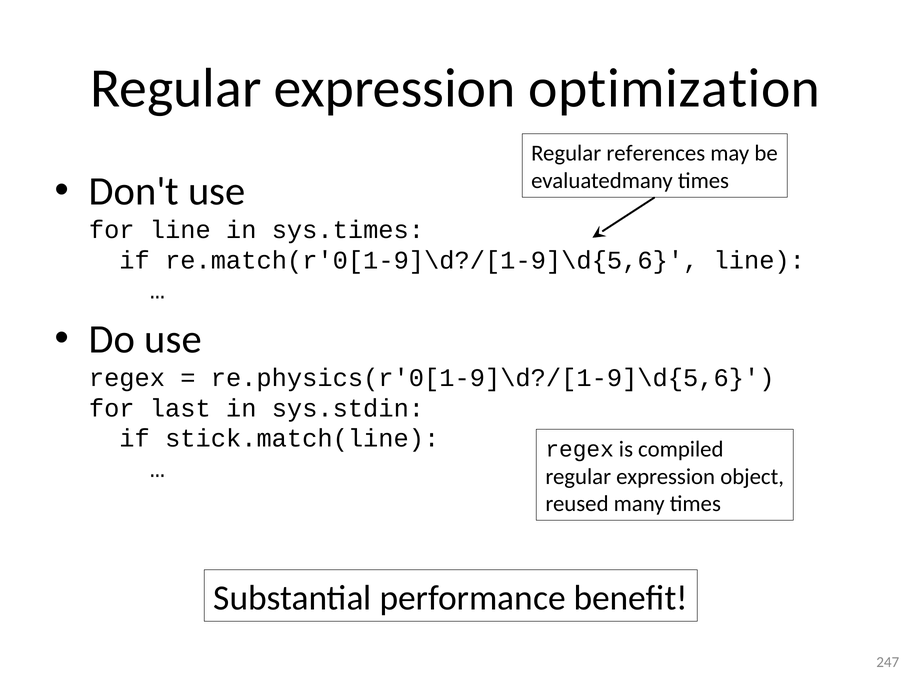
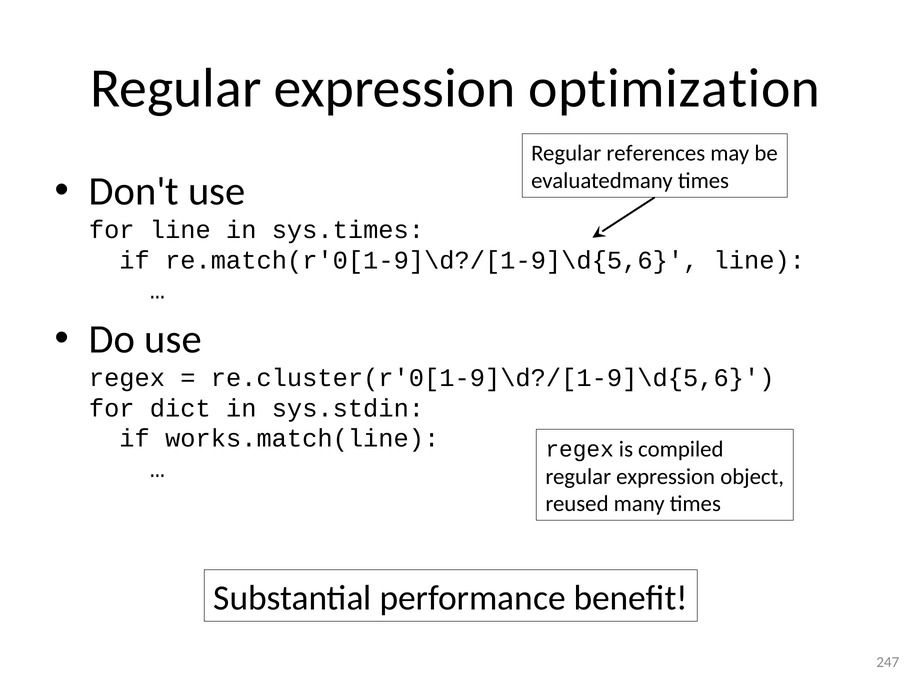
re.physics(r'0[1-9]\d?/[1-9]\d{5,6: re.physics(r'0[1-9]\d?/[1-9]\d{5,6 -> re.cluster(r'0[1-9]\d?/[1-9]\d{5,6
last: last -> dict
stick.match(line: stick.match(line -> works.match(line
